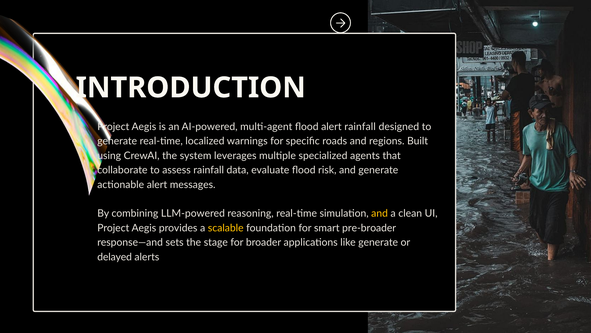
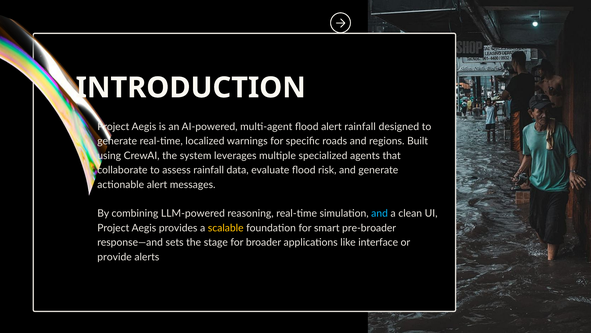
and at (380, 213) colour: yellow -> light blue
like generate: generate -> interface
delayed: delayed -> provide
